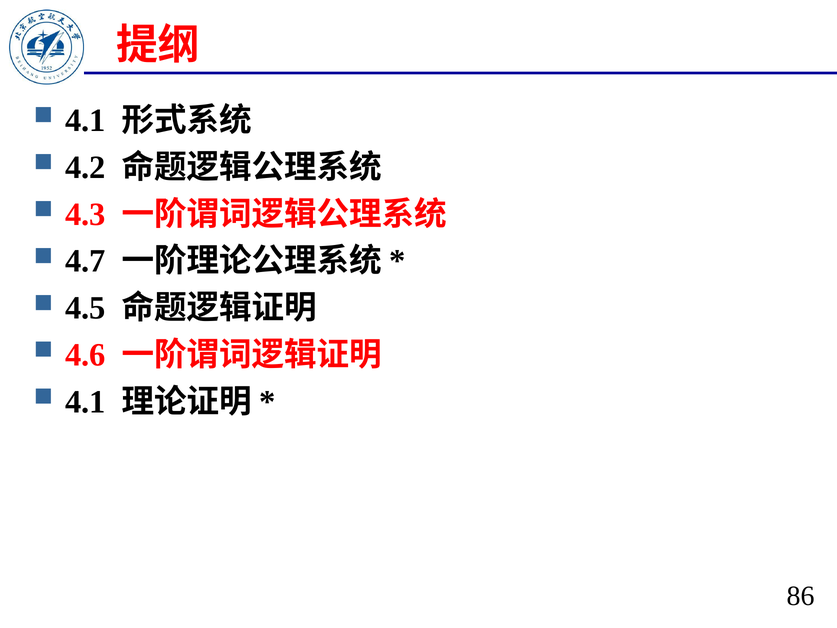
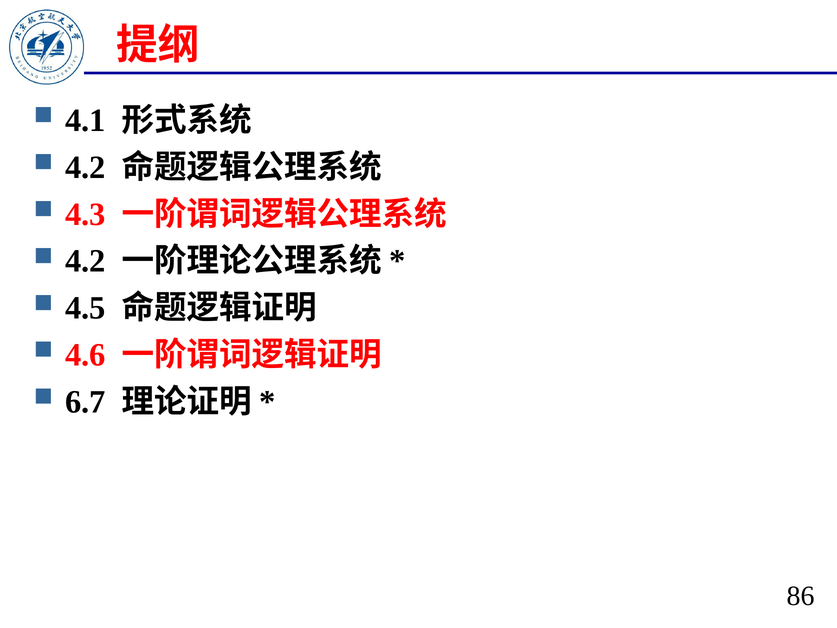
4.7 at (85, 261): 4.7 -> 4.2
4.1 at (85, 402): 4.1 -> 6.7
